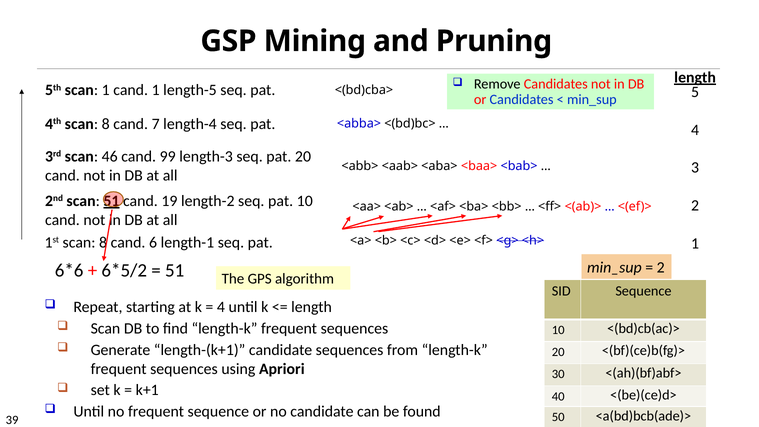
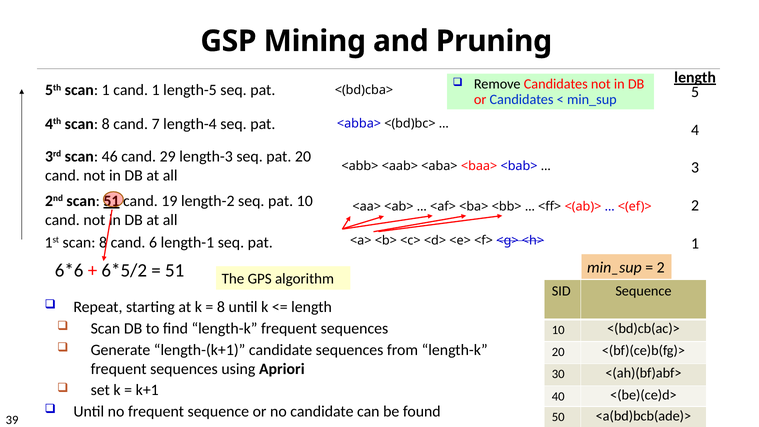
99: 99 -> 29
4 at (221, 307): 4 -> 8
